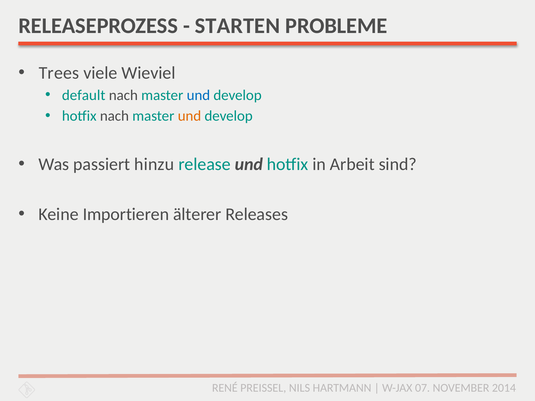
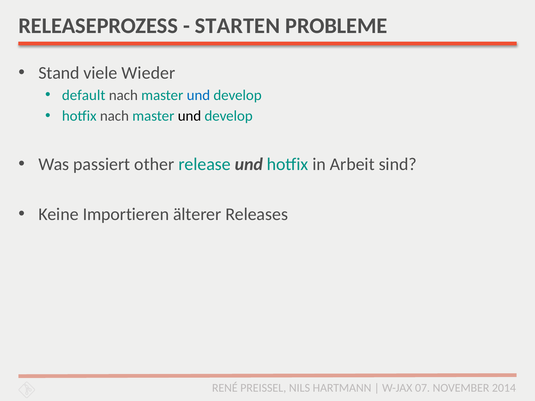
Trees: Trees -> Stand
Wieviel: Wieviel -> Wieder
und at (189, 116) colour: orange -> black
hinzu: hinzu -> other
